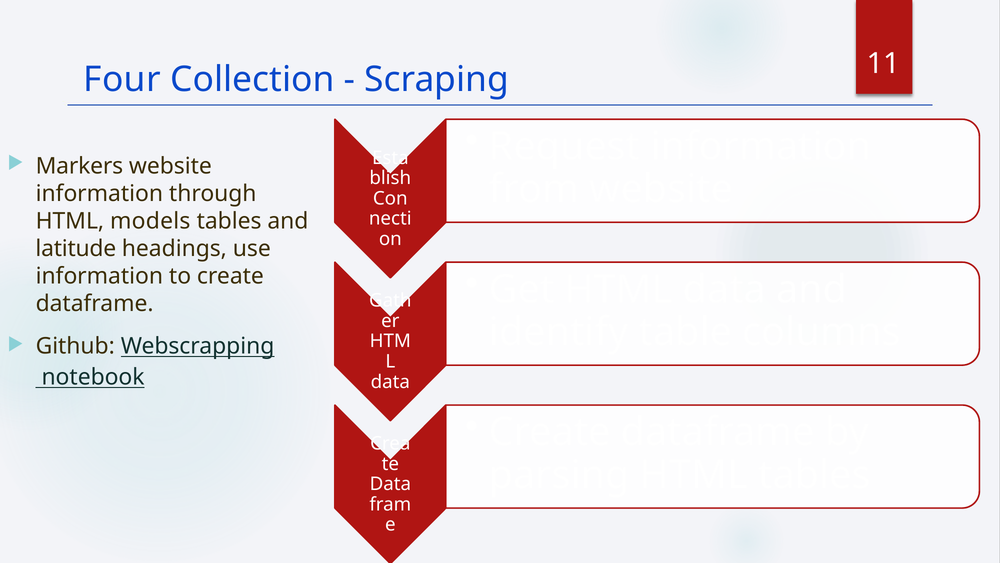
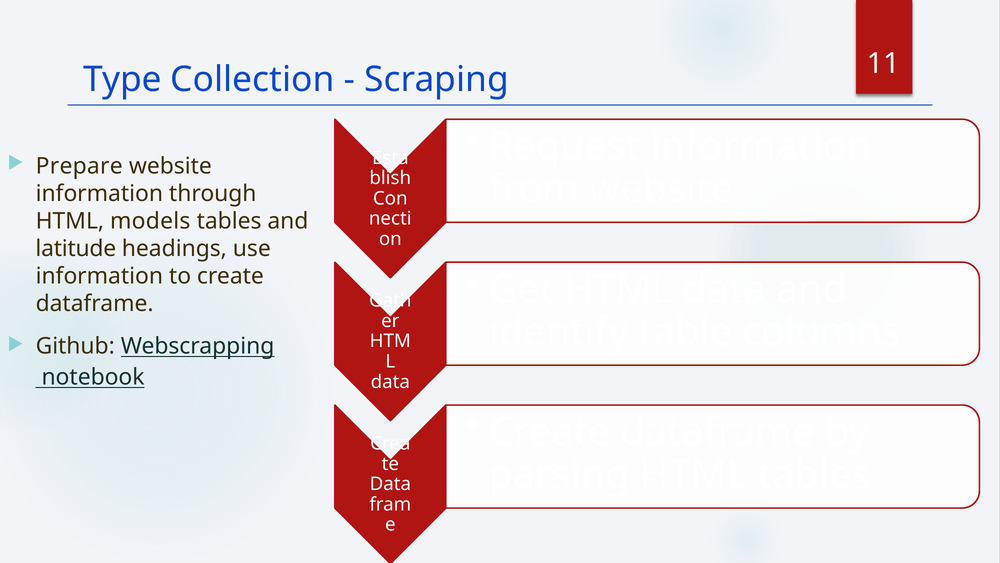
Four: Four -> Type
Markers: Markers -> Prepare
